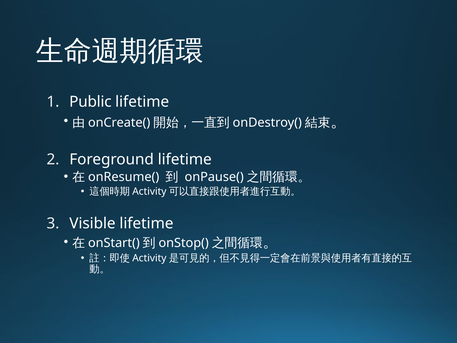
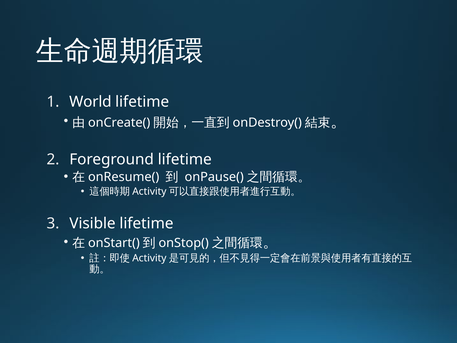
Public: Public -> World
